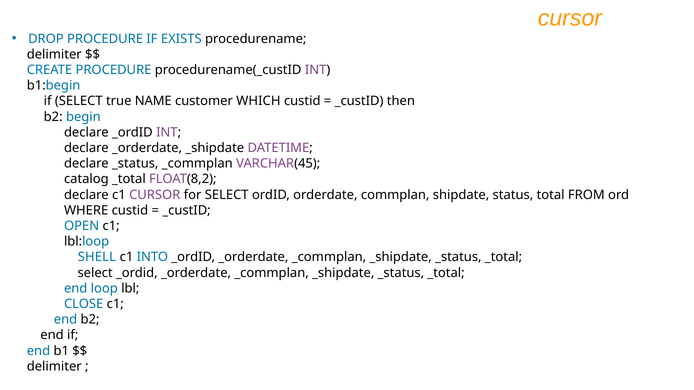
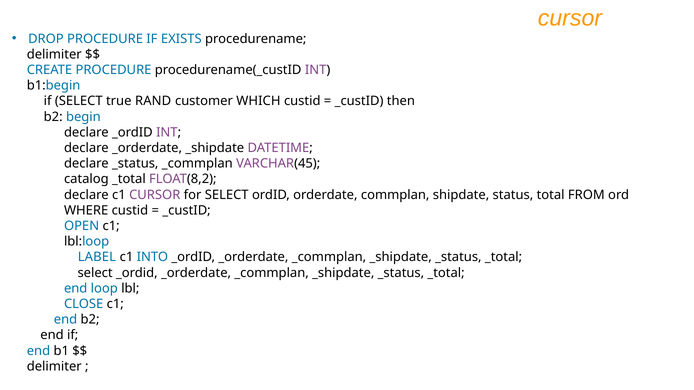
NAME: NAME -> RAND
SHELL: SHELL -> LABEL
